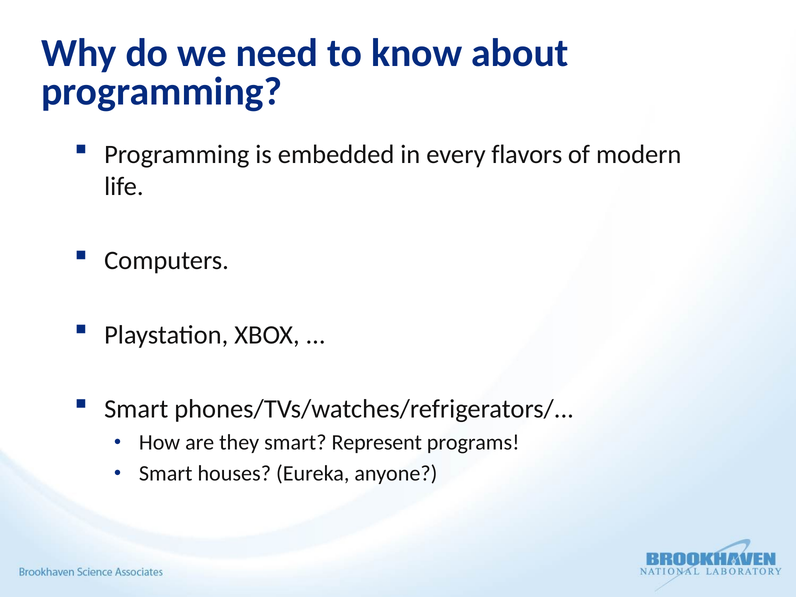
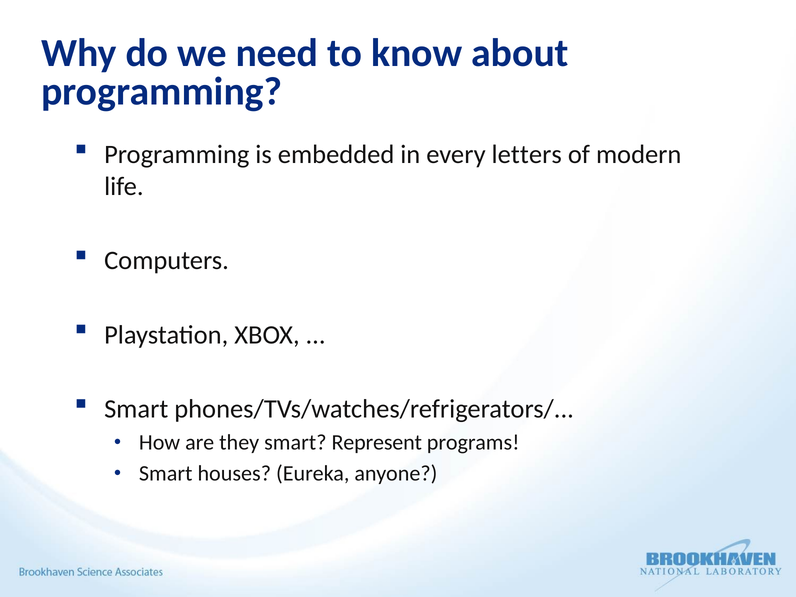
flavors: flavors -> letters
